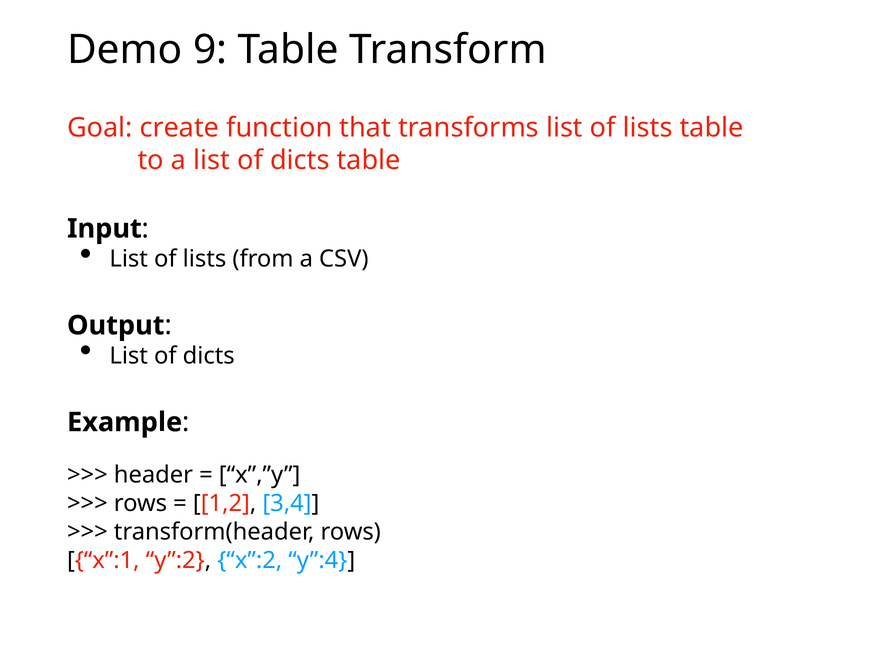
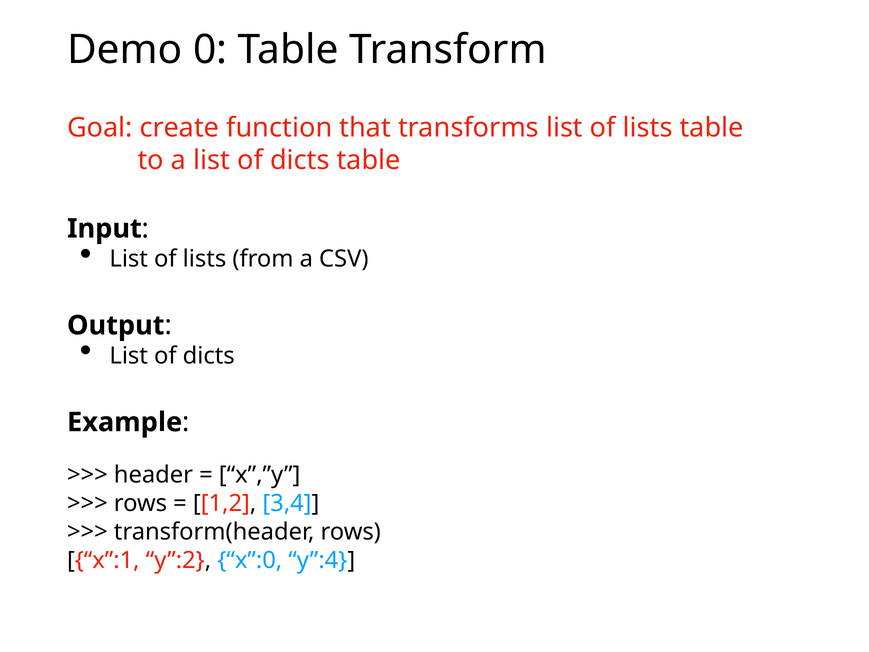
9: 9 -> 0
x”:2: x”:2 -> x”:0
